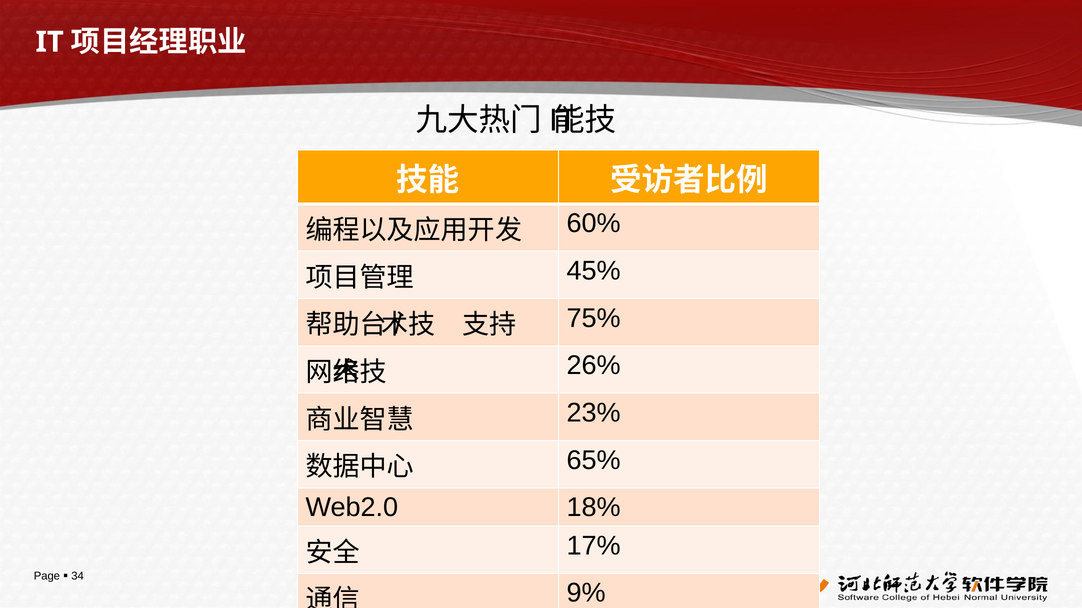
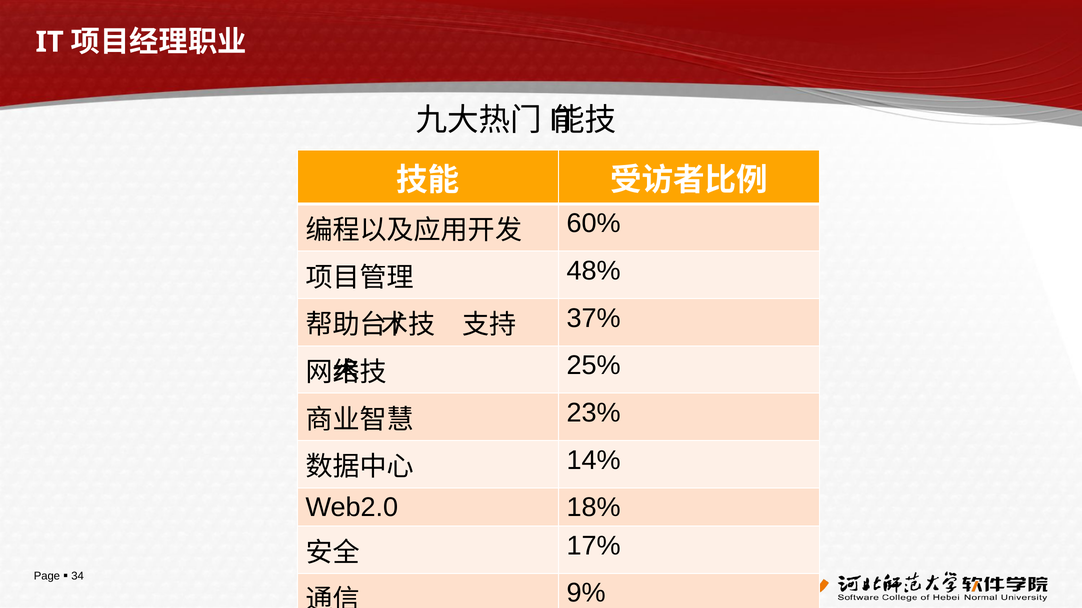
45%: 45% -> 48%
75%: 75% -> 37%
26%: 26% -> 25%
65%: 65% -> 14%
